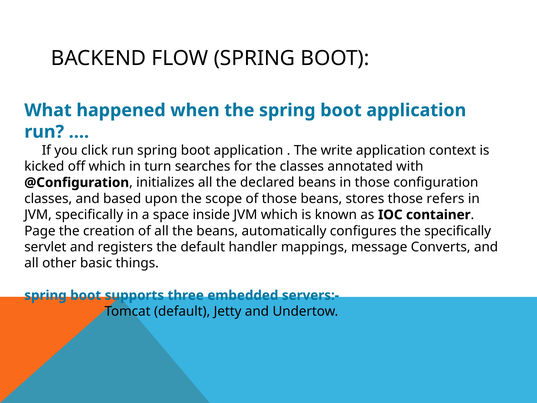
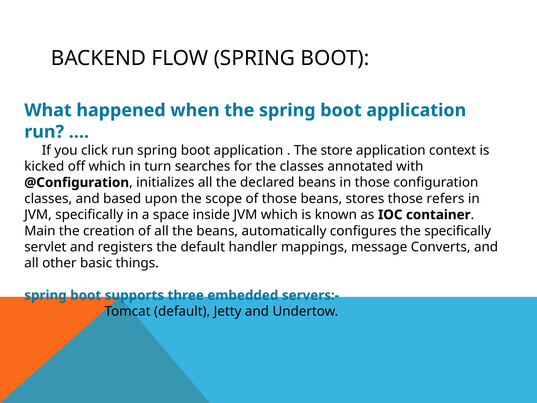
write: write -> store
Page: Page -> Main
